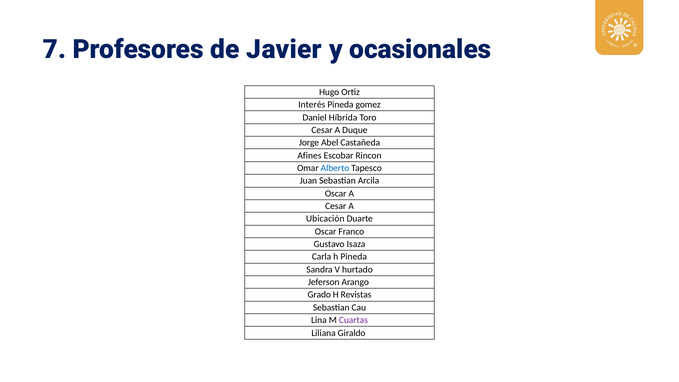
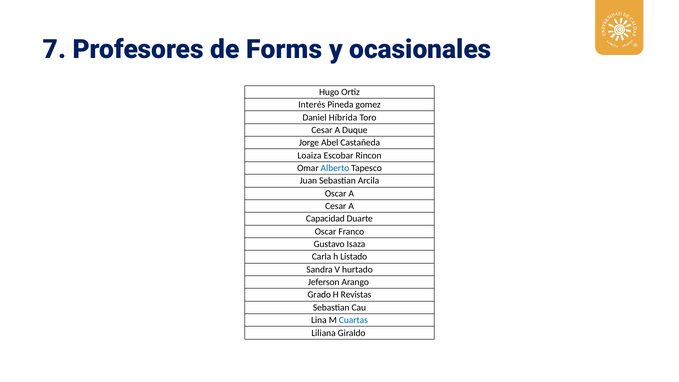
Javier: Javier -> Forms
Afines: Afines -> Loaiza
Ubicación: Ubicación -> Capacidad
h Pineda: Pineda -> Listado
Cuartas colour: purple -> blue
